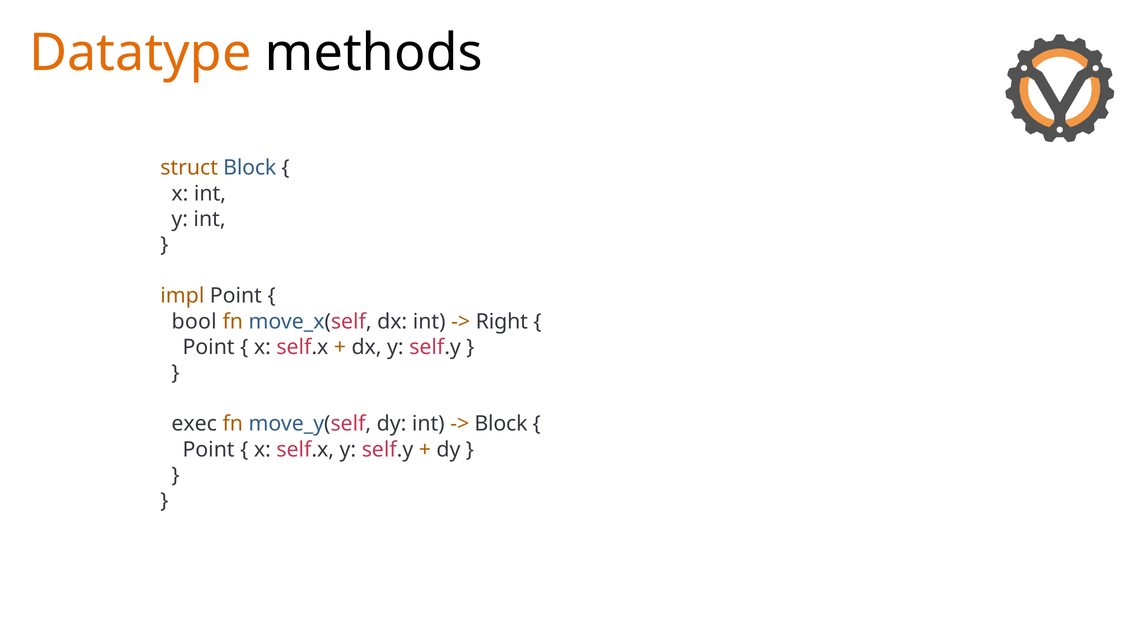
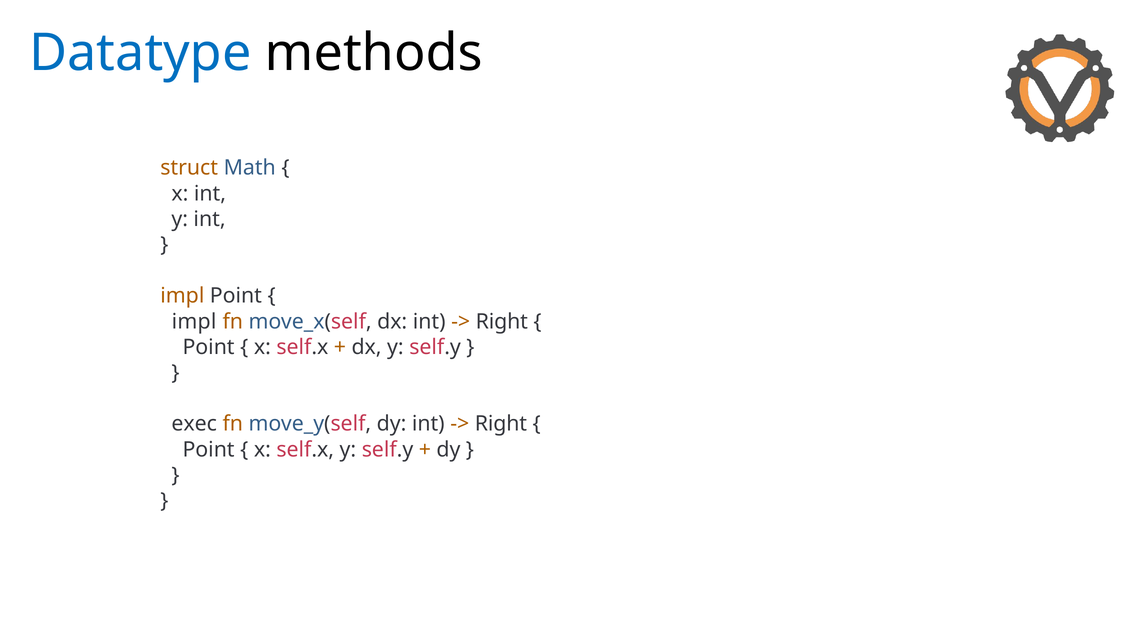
Datatype colour: orange -> blue
struct Block: Block -> Math
bool at (194, 322): bool -> impl
Block at (501, 424): Block -> Right
